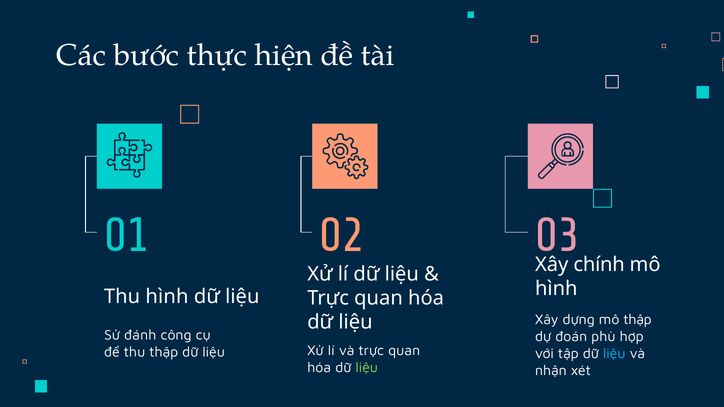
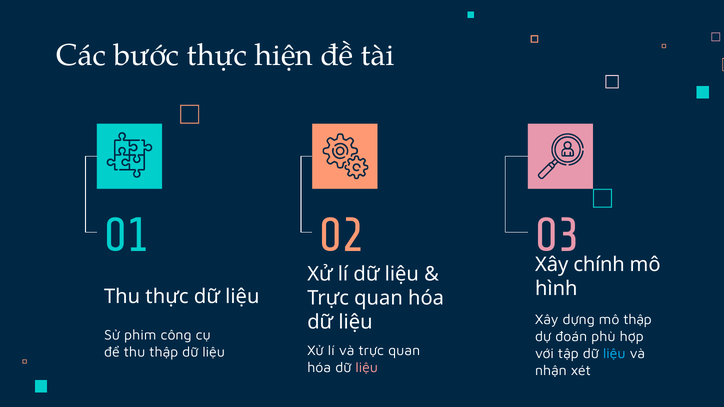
Thu hình: hình -> thực
đánh: đánh -> phim
liệu at (367, 368) colour: light green -> pink
